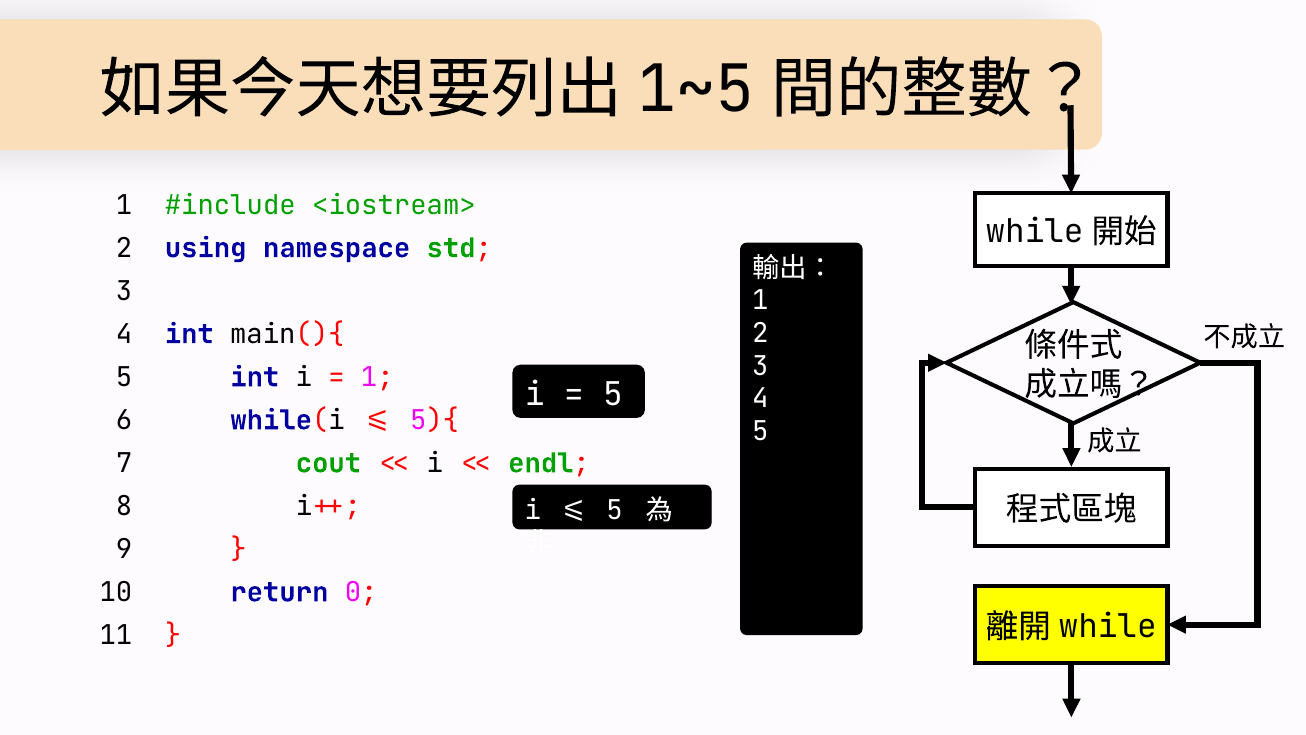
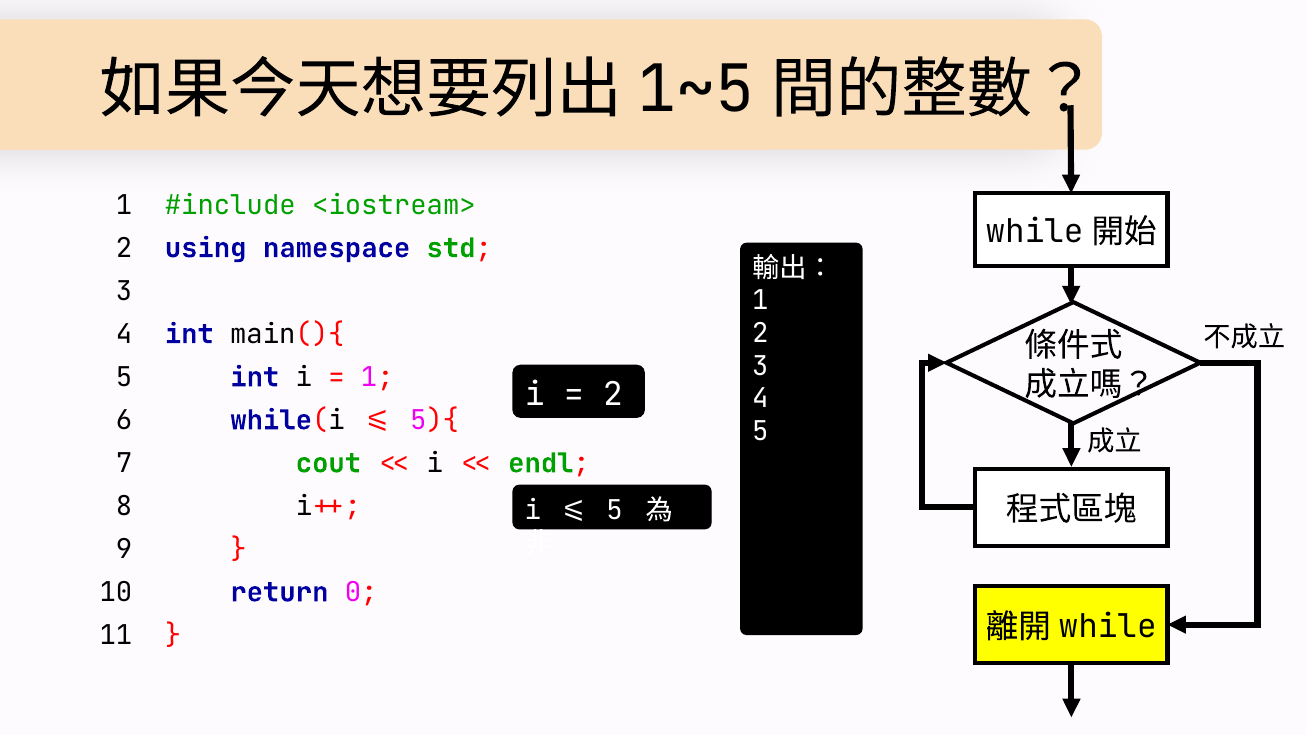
5 at (613, 394): 5 -> 2
